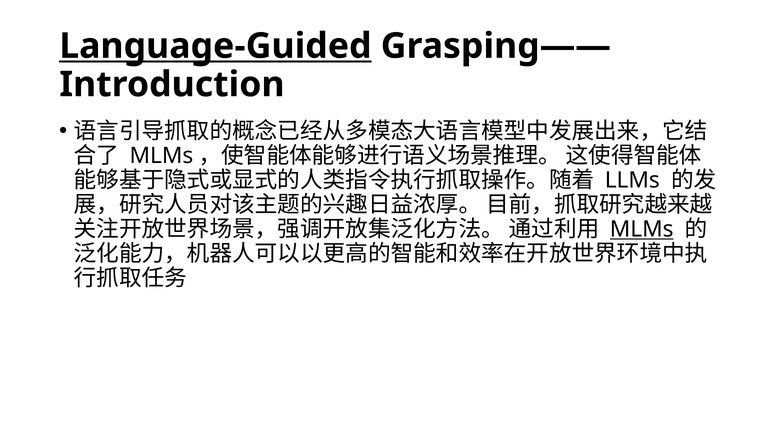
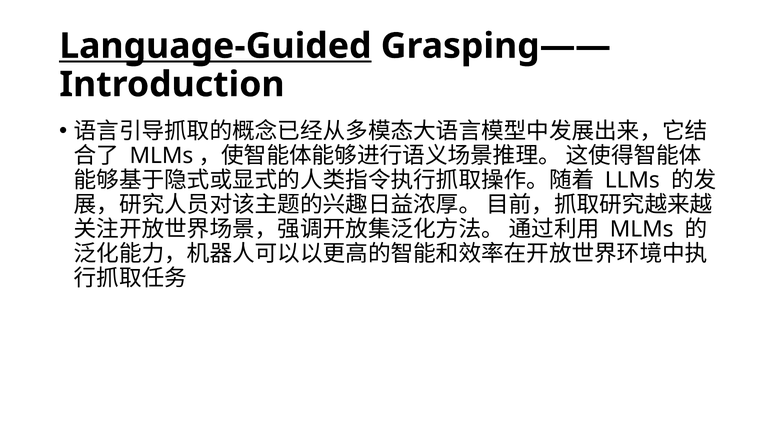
MLMs at (642, 229) underline: present -> none
